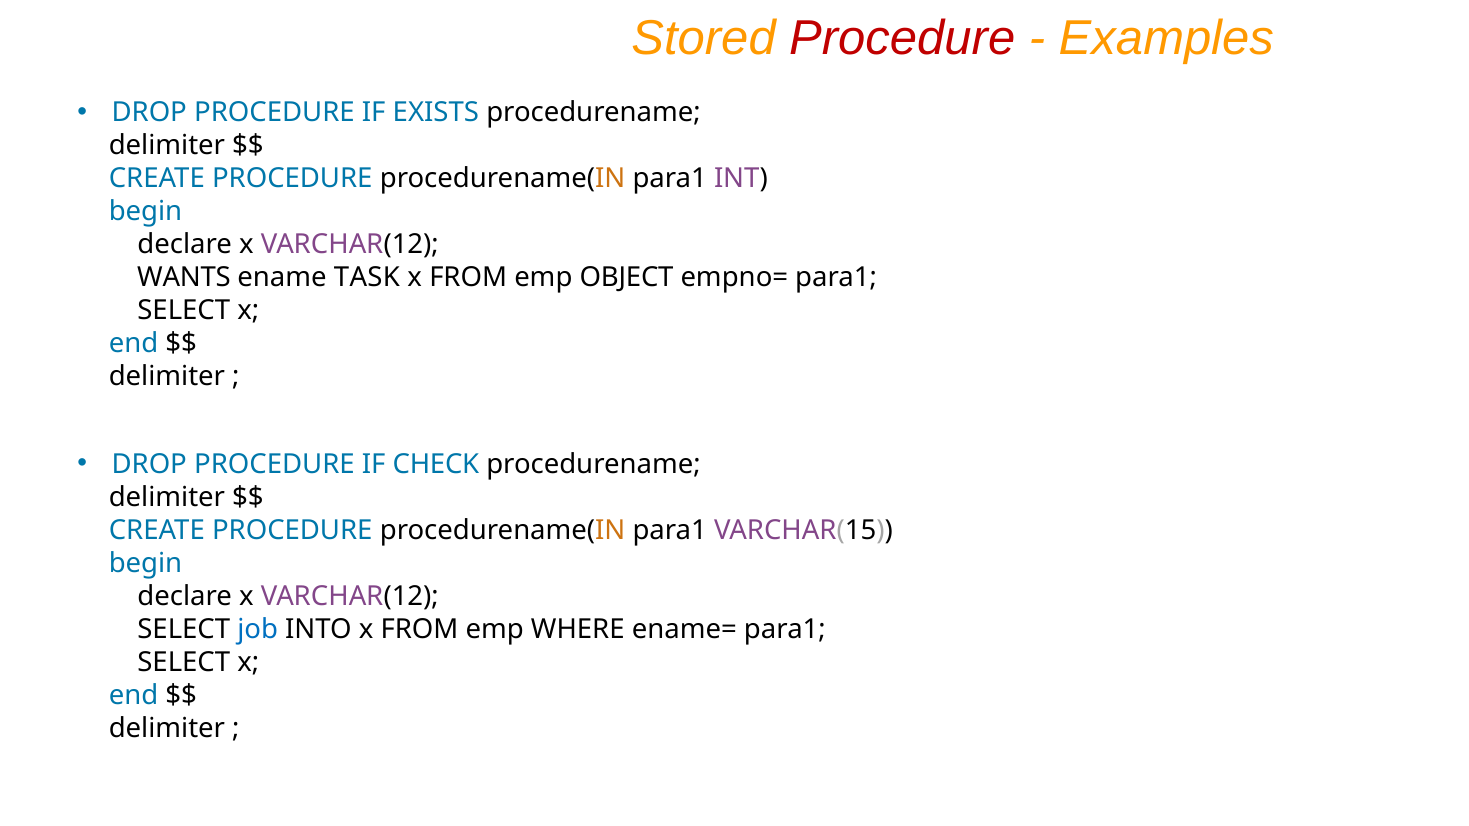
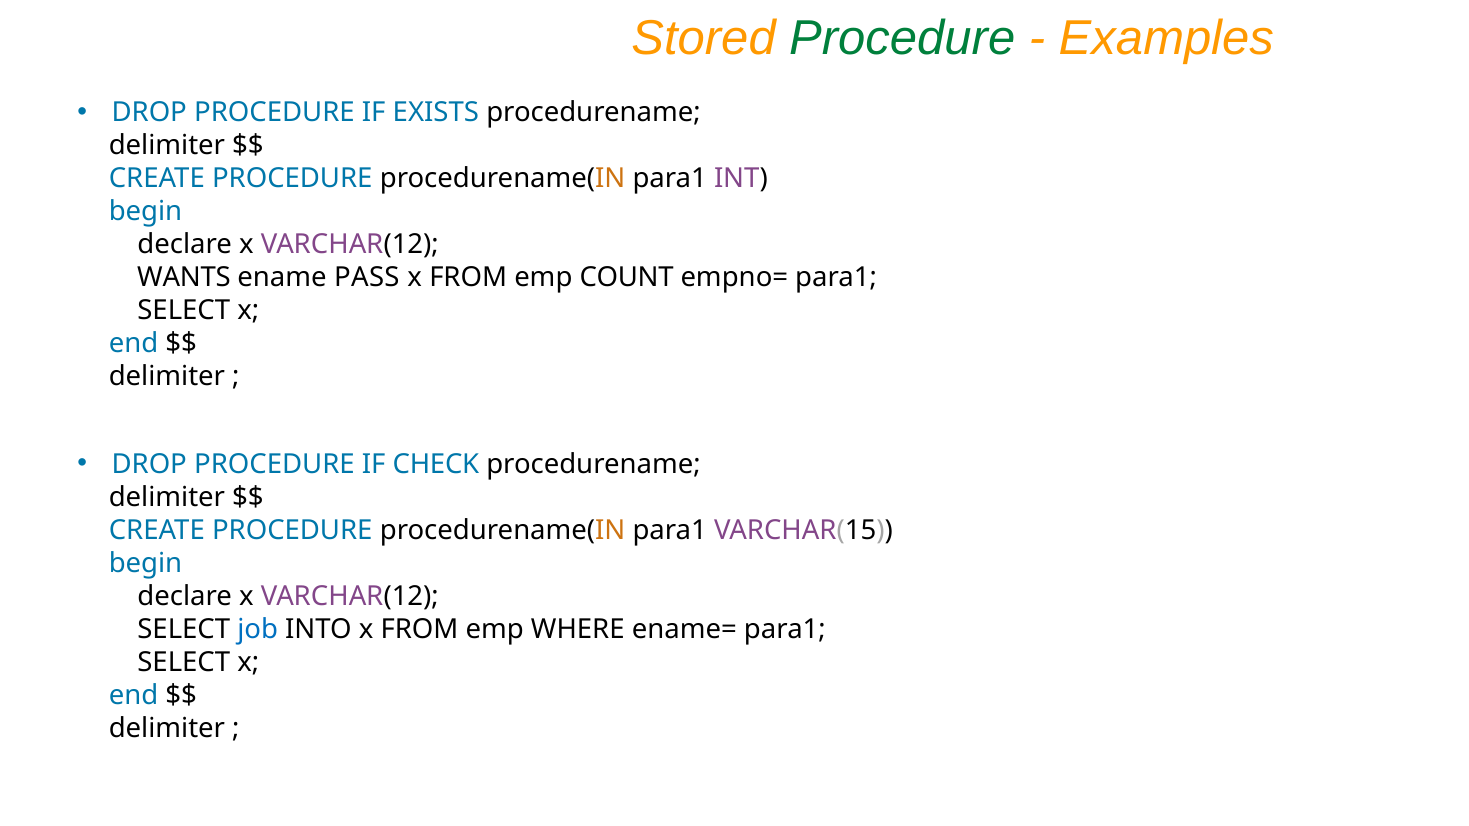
Procedure at (902, 38) colour: red -> green
TASK: TASK -> PASS
OBJECT: OBJECT -> COUNT
